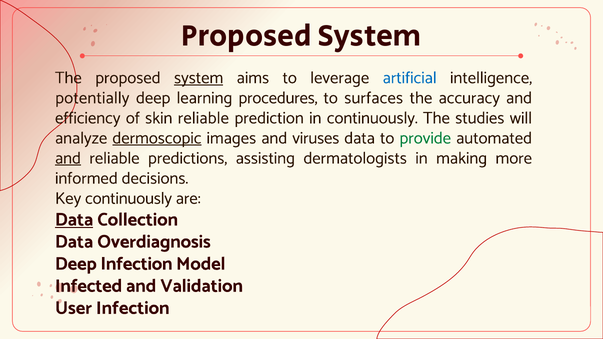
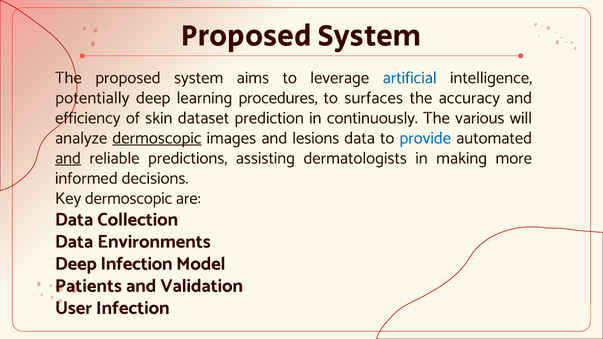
system at (199, 78) underline: present -> none
skin reliable: reliable -> dataset
studies: studies -> various
viruses: viruses -> lesions
provide colour: green -> blue
Key continuously: continuously -> dermoscopic
Data at (74, 220) underline: present -> none
Overdiagnosis: Overdiagnosis -> Environments
Infected: Infected -> Patients
